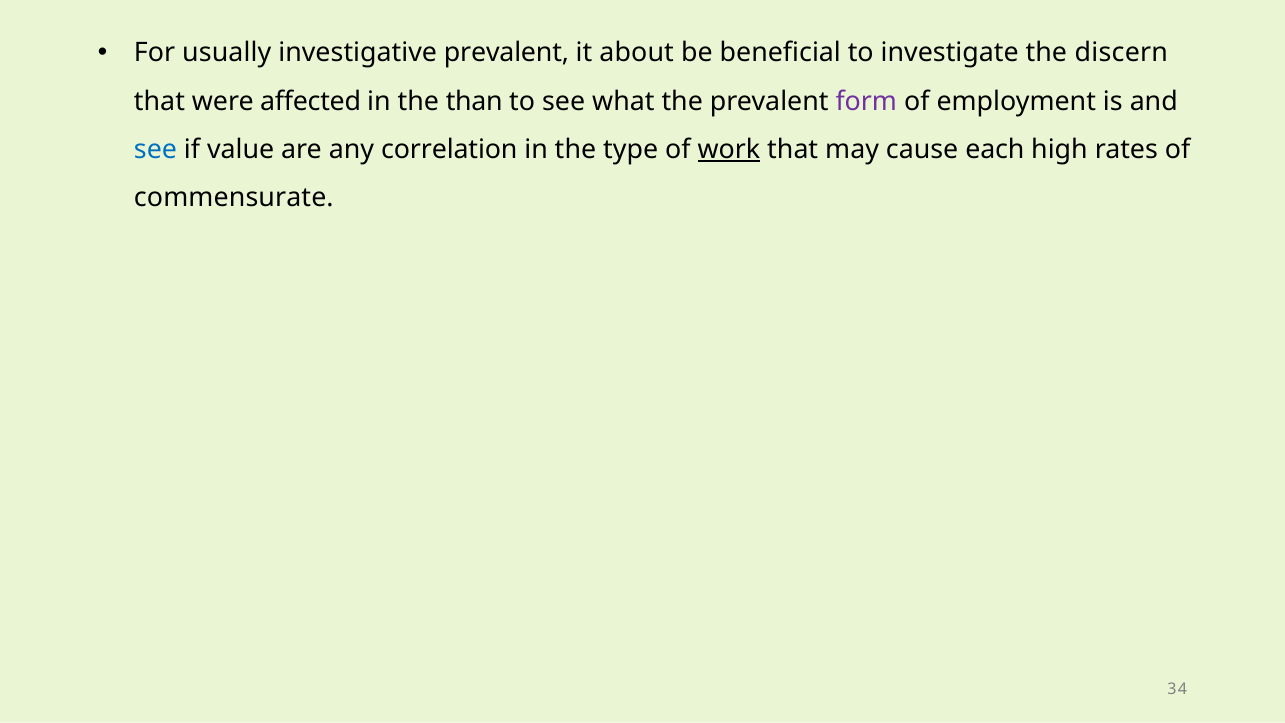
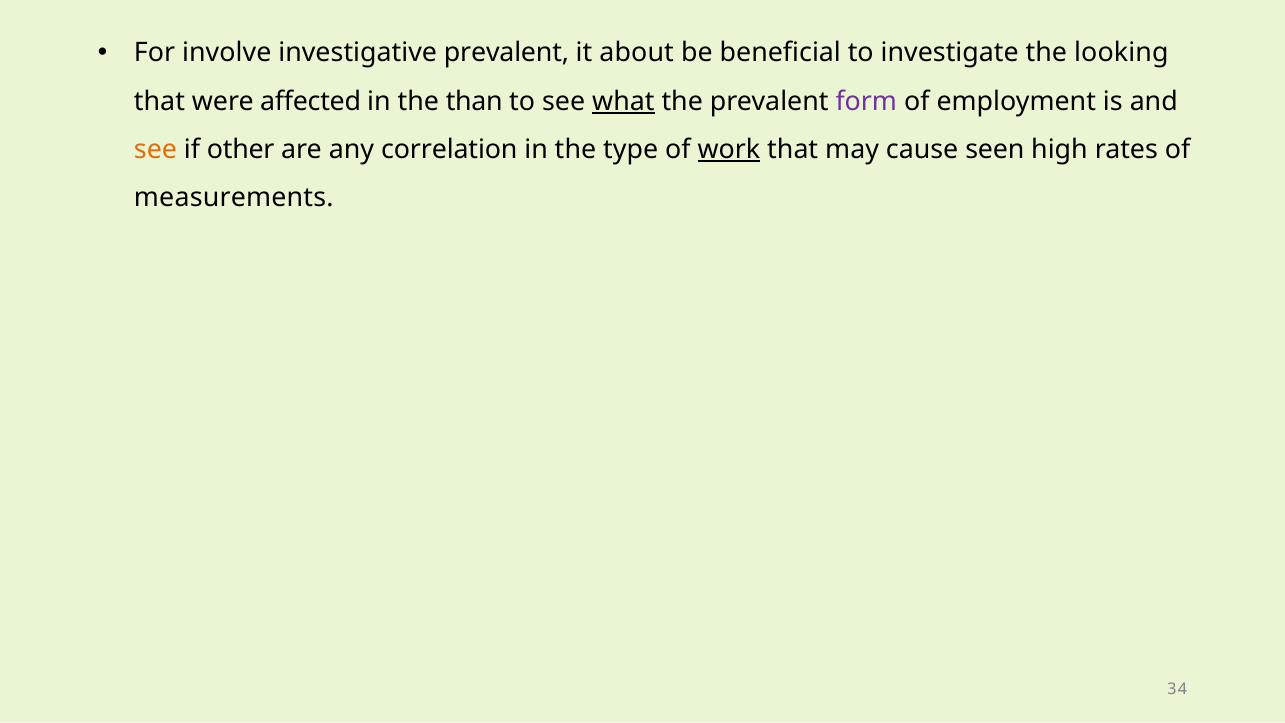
usually: usually -> involve
discern: discern -> looking
what underline: none -> present
see at (155, 149) colour: blue -> orange
value: value -> other
each: each -> seen
commensurate: commensurate -> measurements
